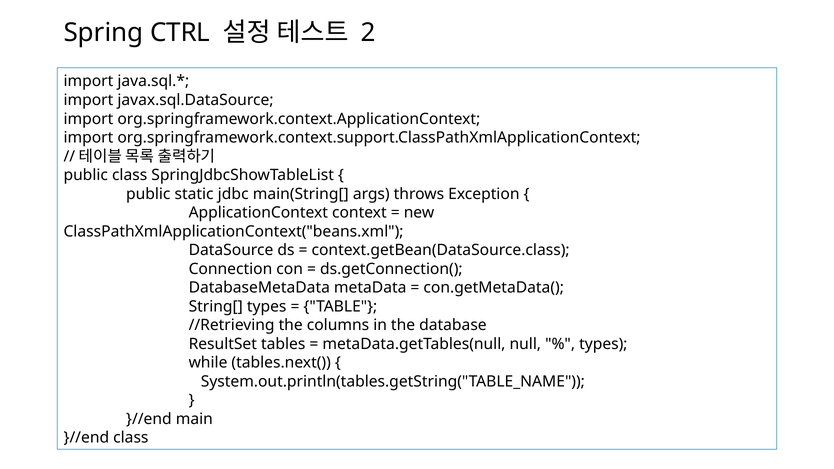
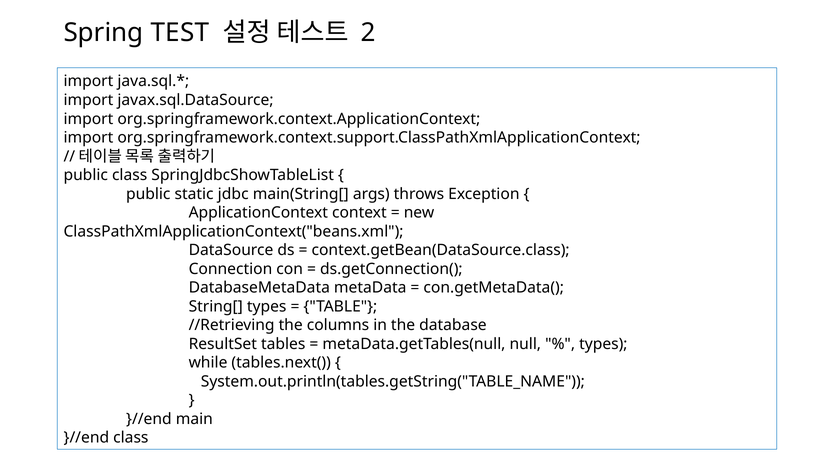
CTRL: CTRL -> TEST
